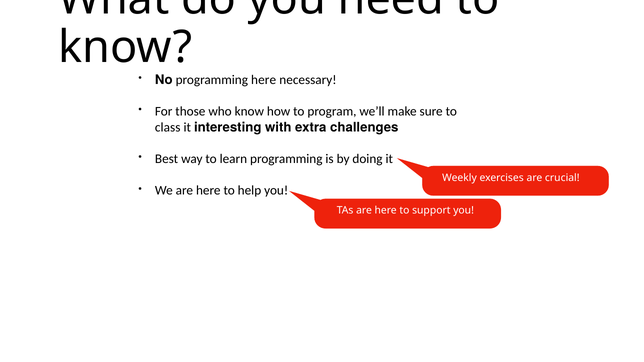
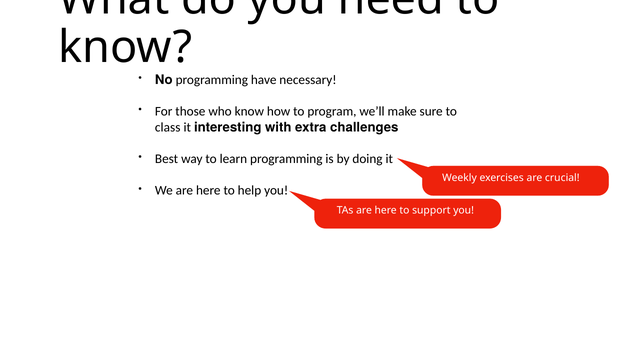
programming here: here -> have
